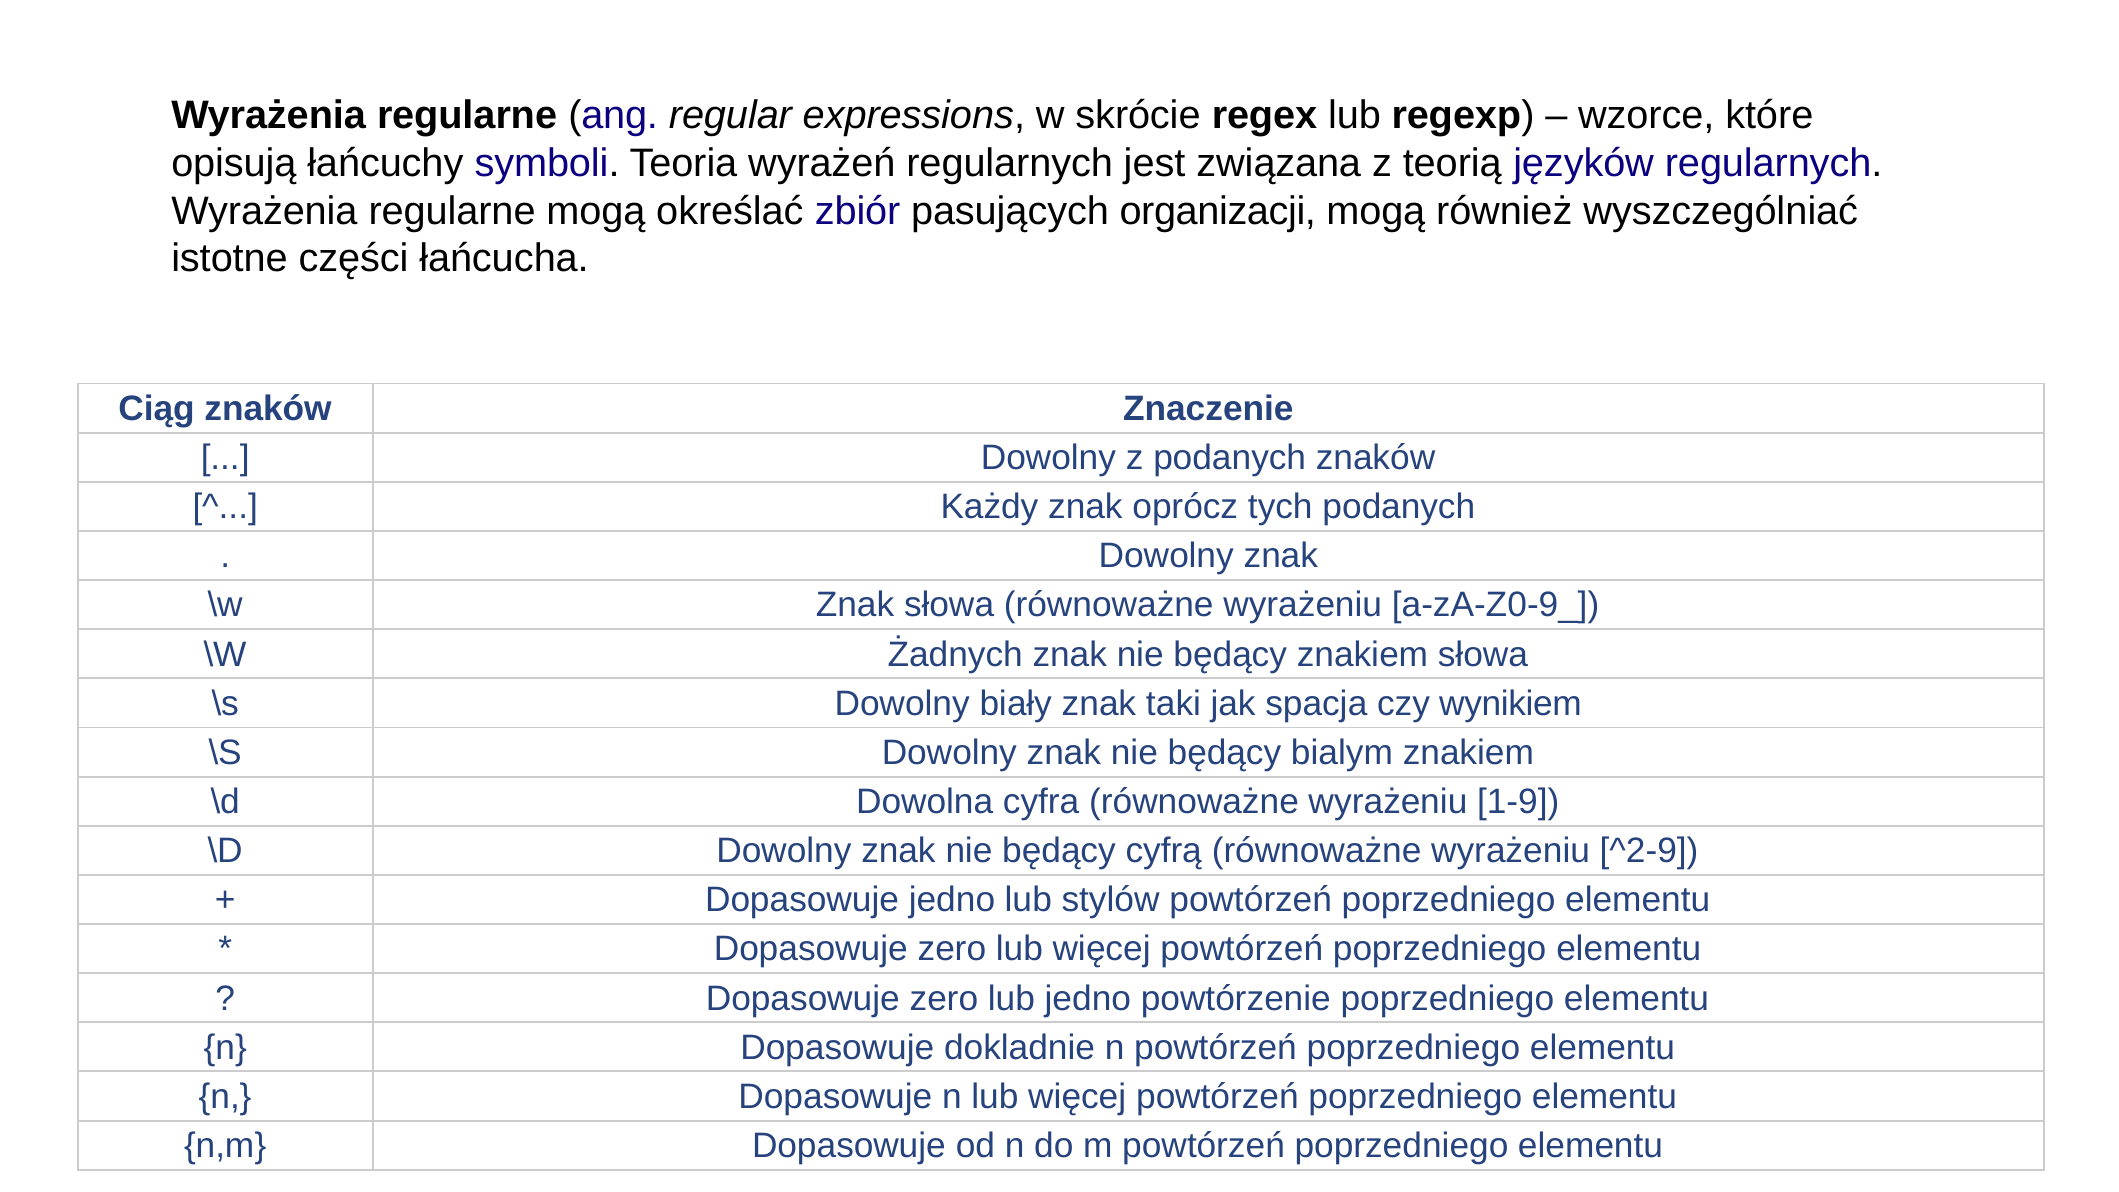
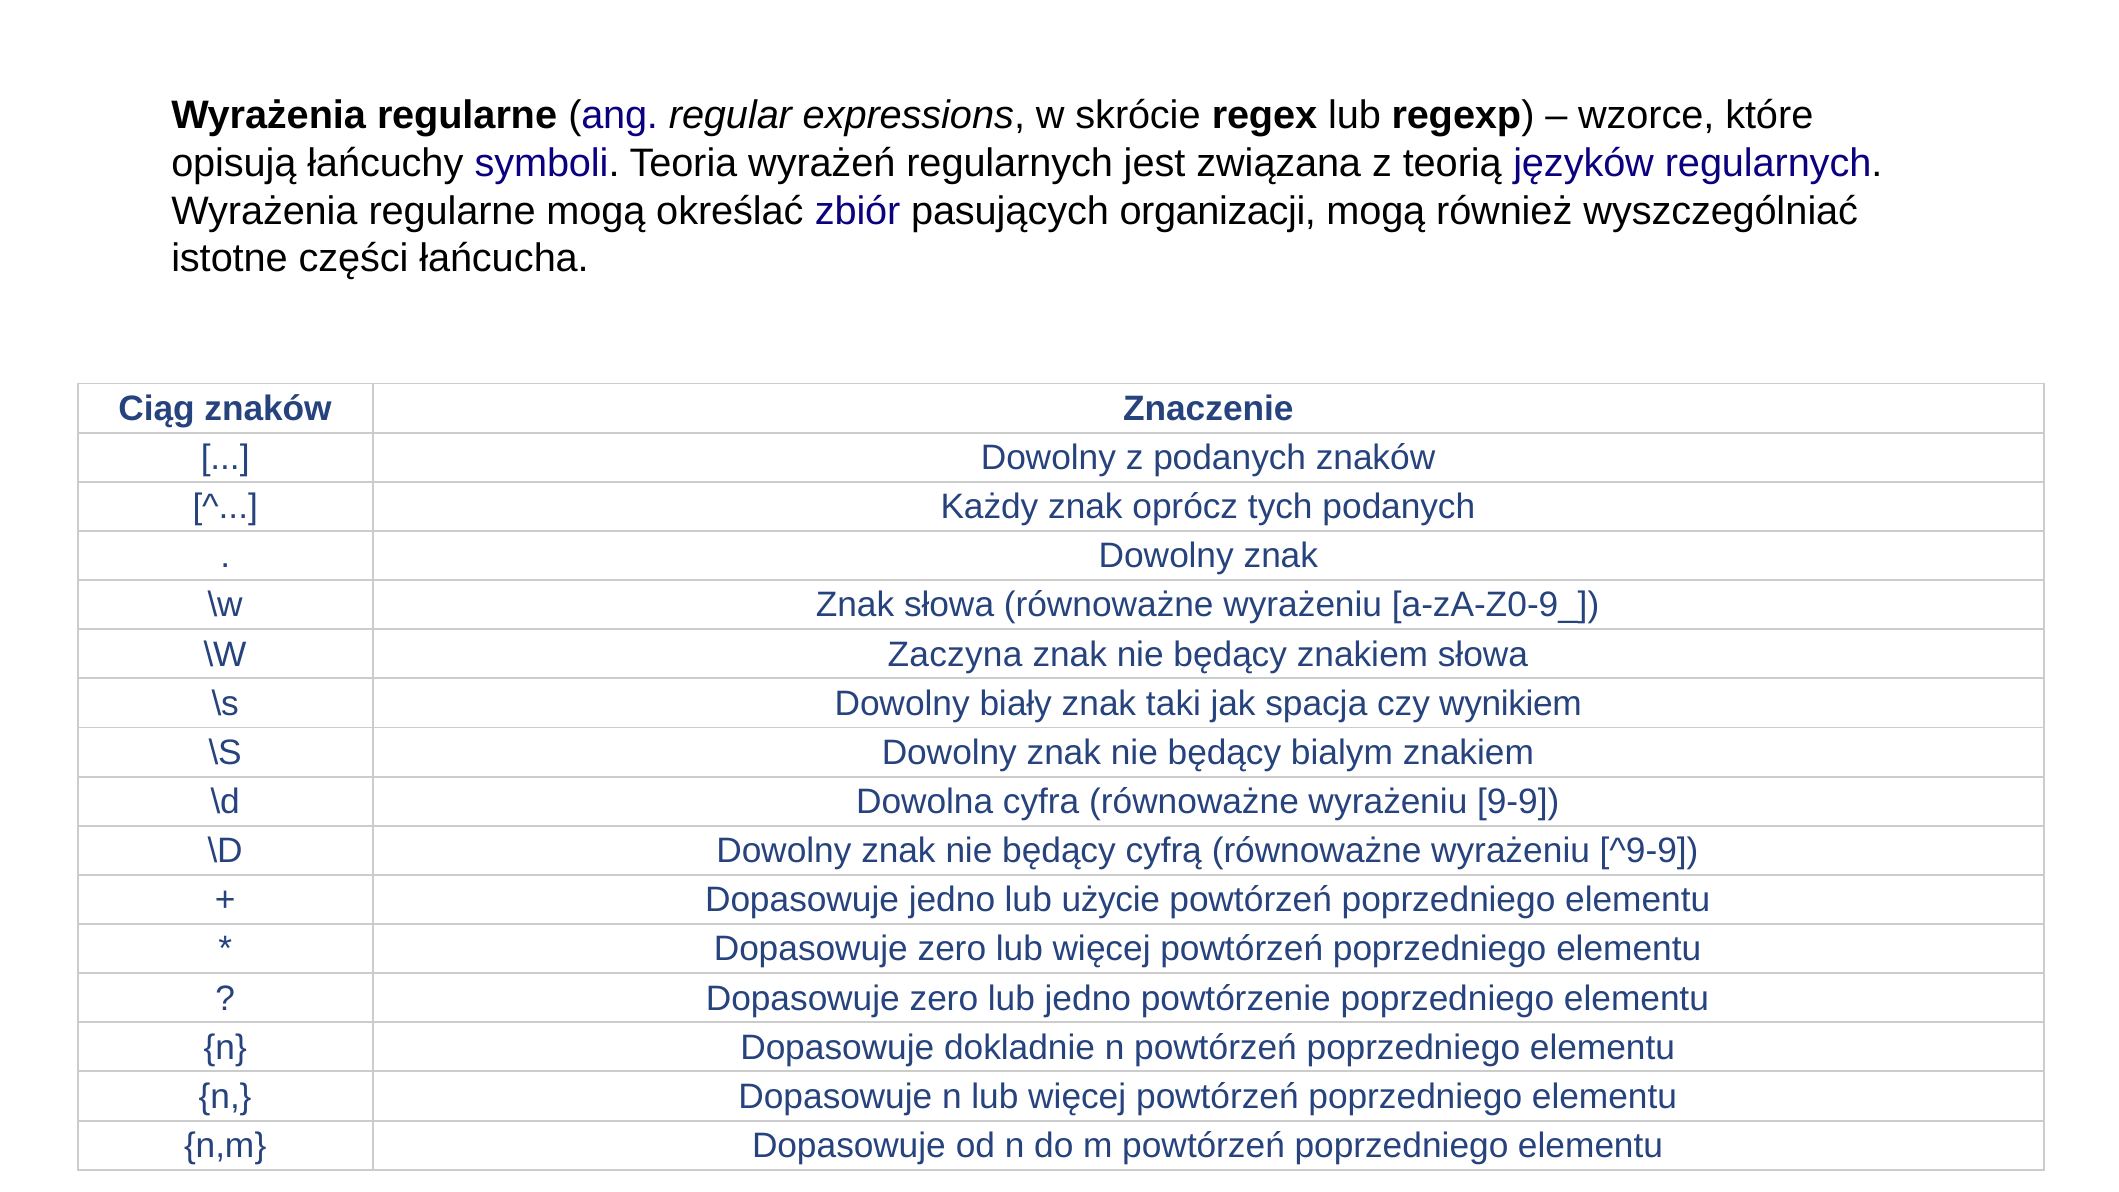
Żadnych: Żadnych -> Zaczyna
1-9: 1-9 -> 9-9
^2-9: ^2-9 -> ^9-9
stylów: stylów -> użycie
